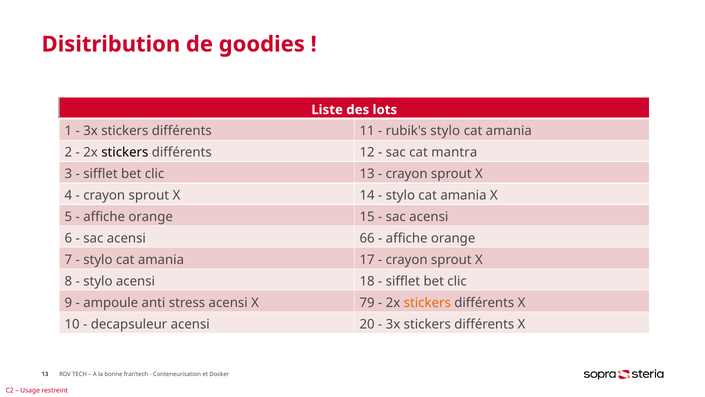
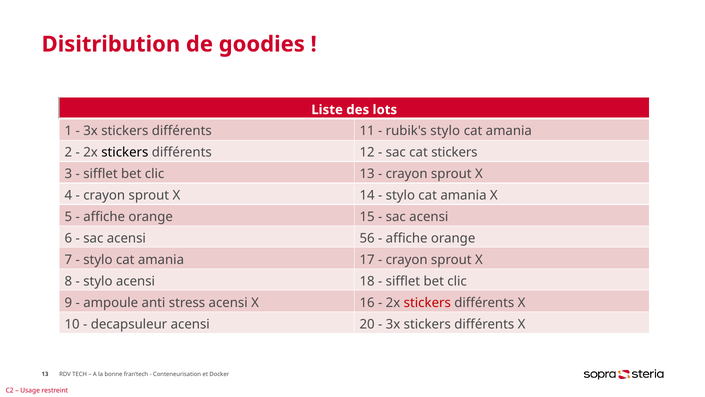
cat mantra: mantra -> stickers
66: 66 -> 56
79: 79 -> 16
stickers at (427, 302) colour: orange -> red
